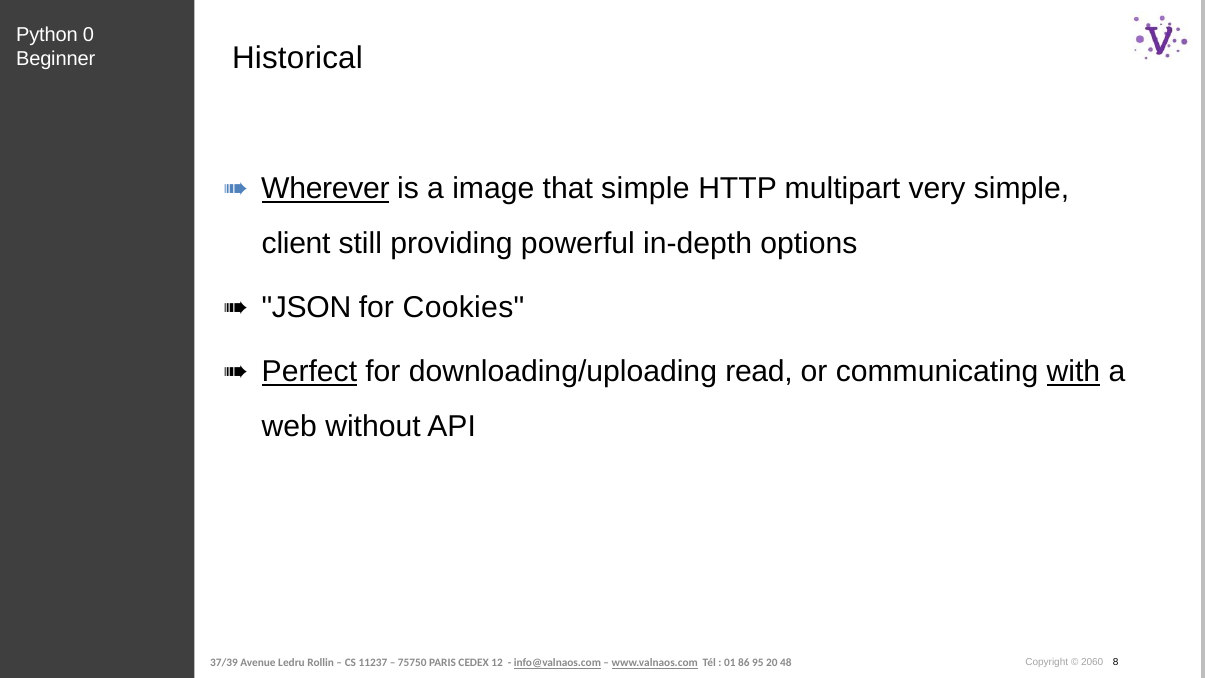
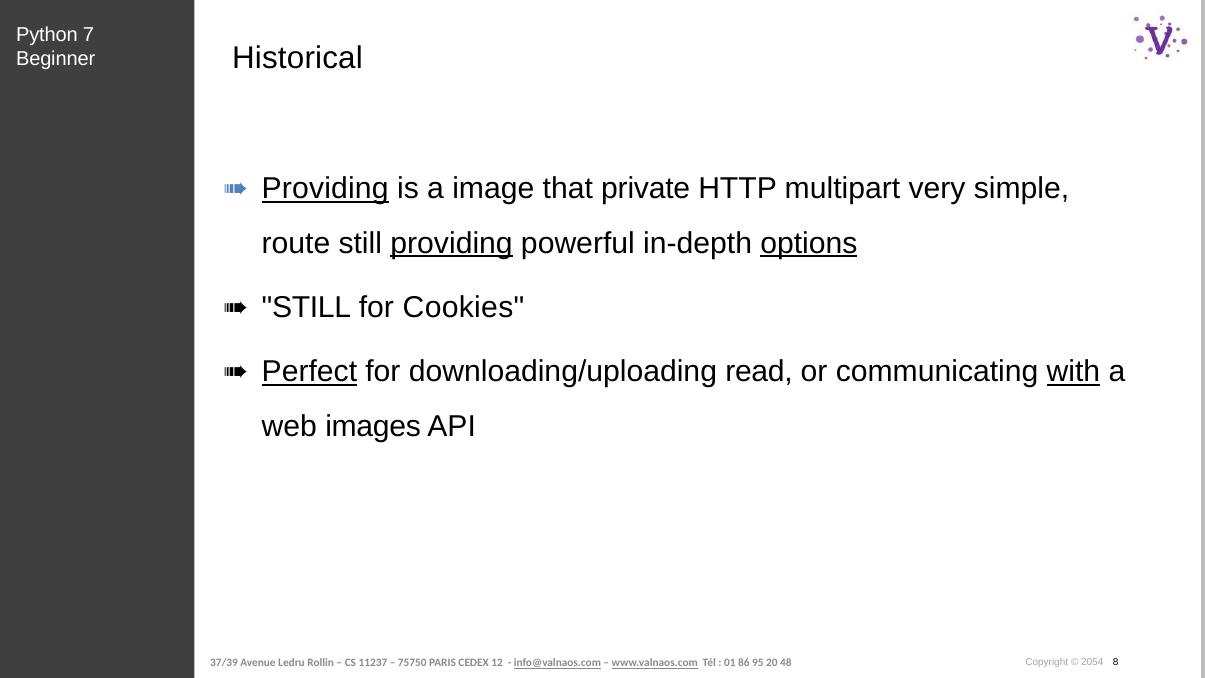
0: 0 -> 7
Wherever at (325, 189): Wherever -> Providing
that simple: simple -> private
client: client -> route
providing at (452, 243) underline: none -> present
options underline: none -> present
JSON at (306, 307): JSON -> STILL
without: without -> images
2060: 2060 -> 2054
